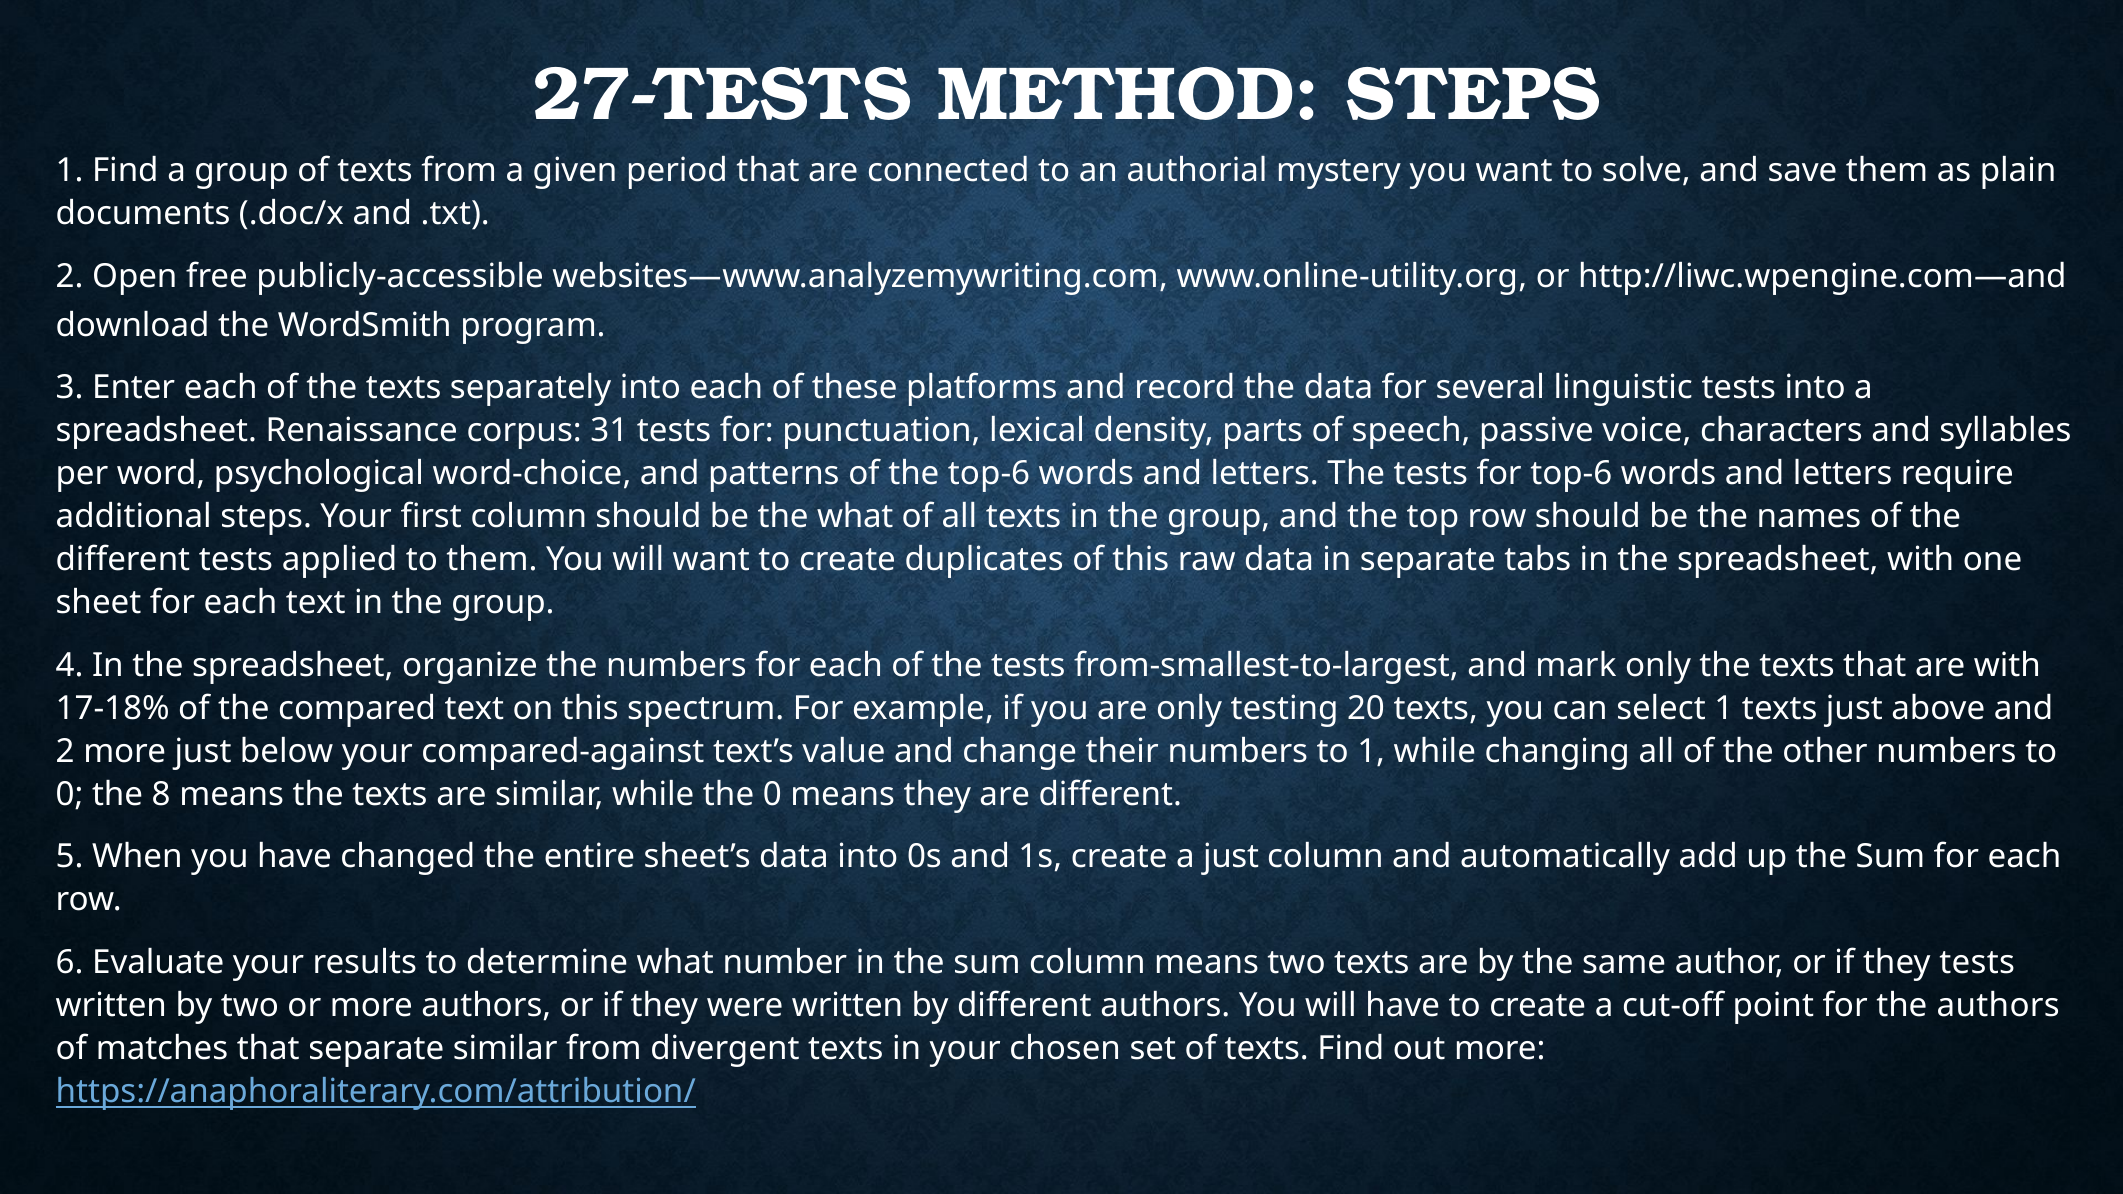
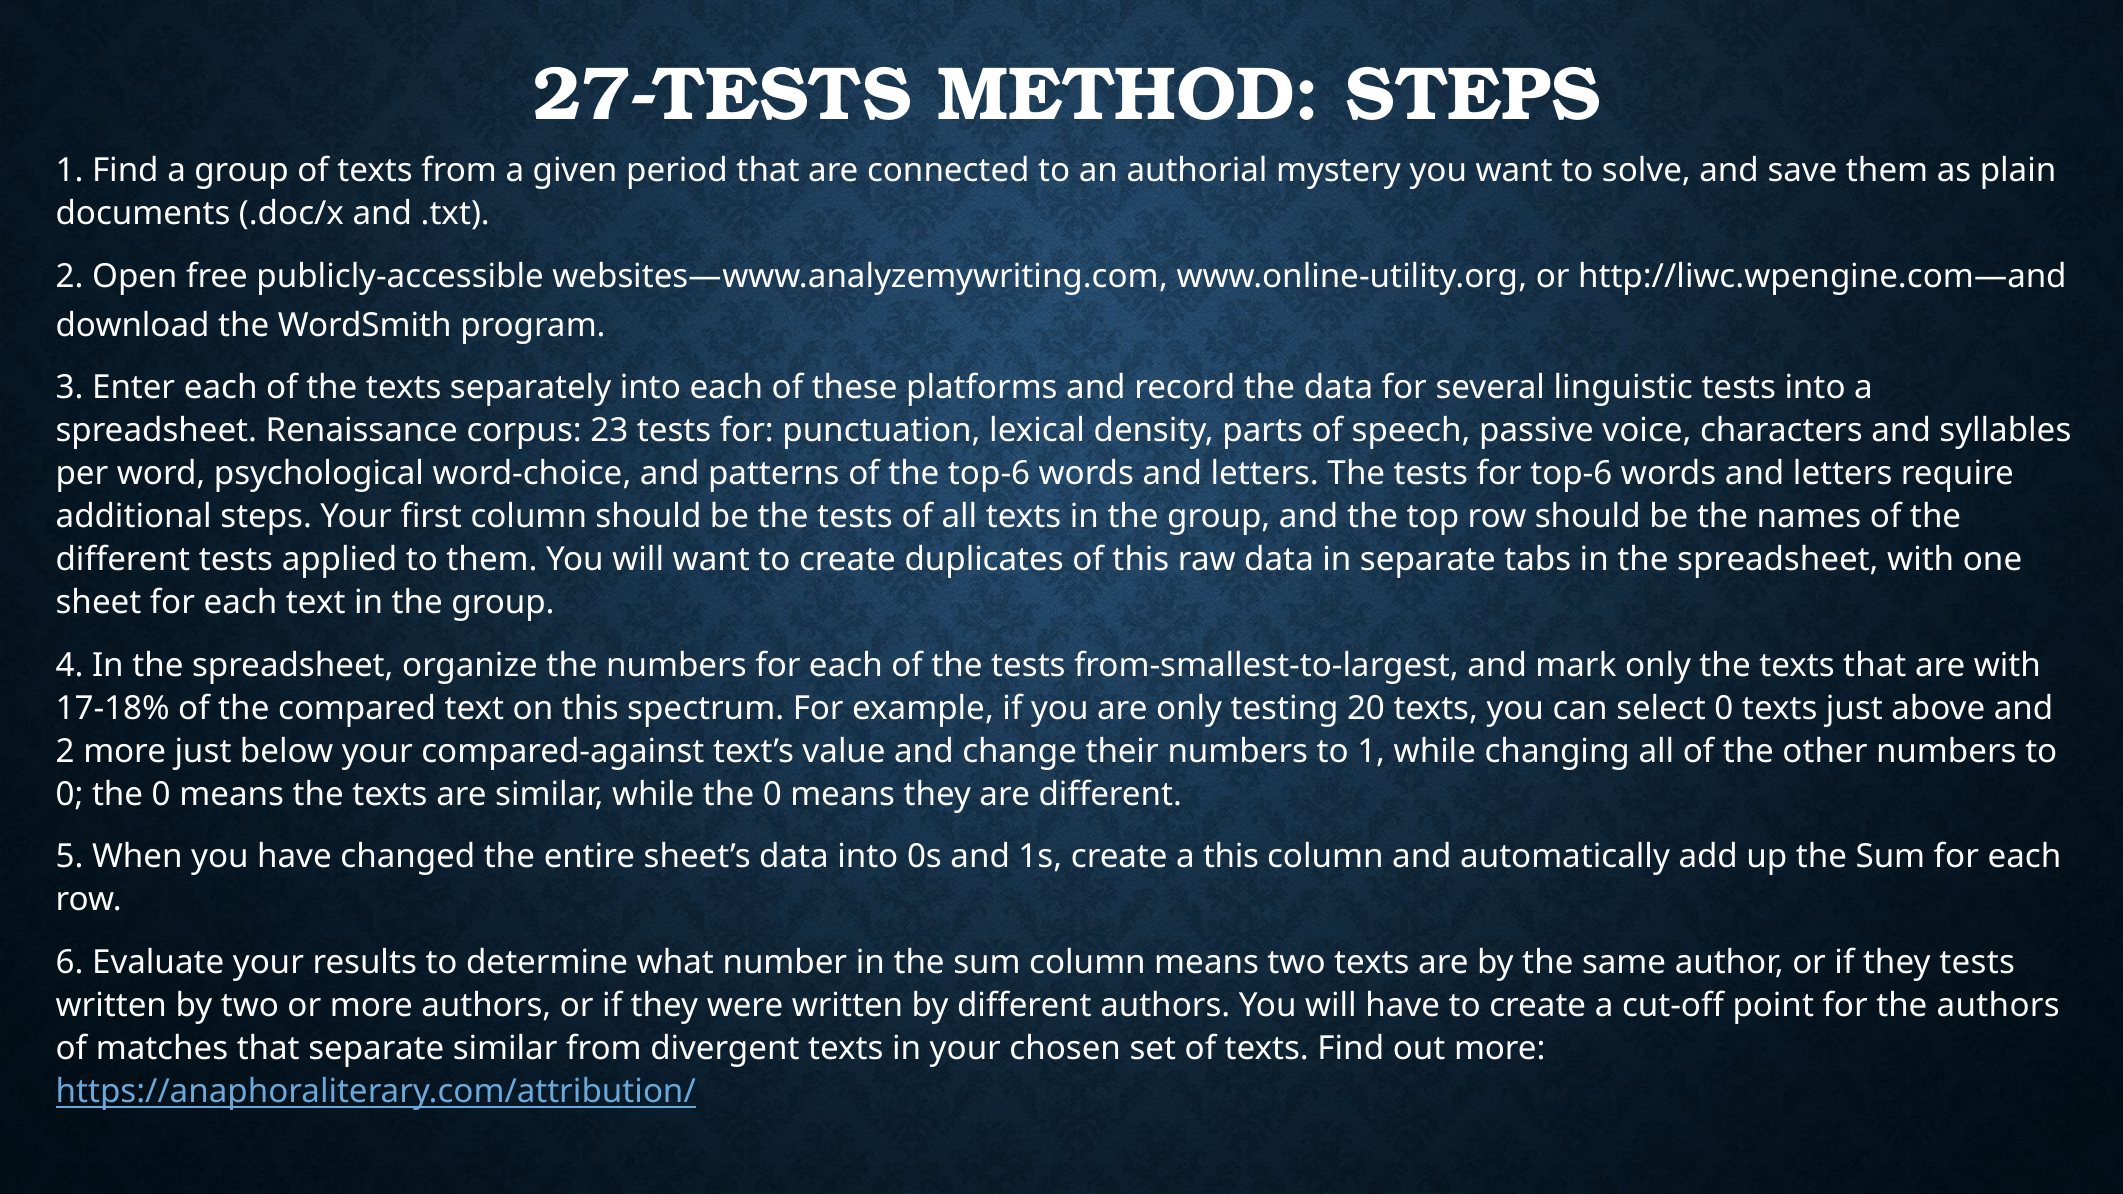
31: 31 -> 23
be the what: what -> tests
select 1: 1 -> 0
0 the 8: 8 -> 0
a just: just -> this
